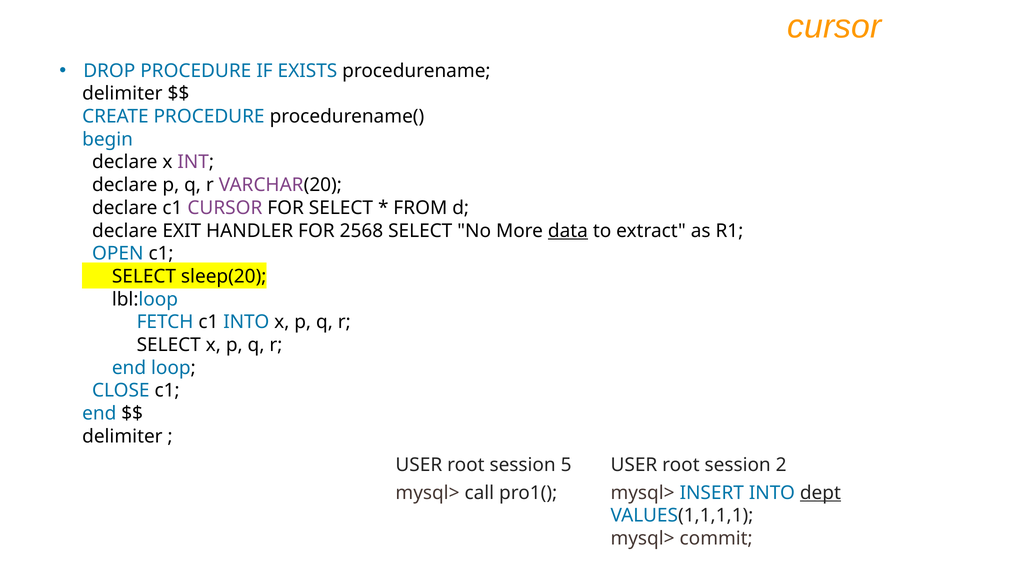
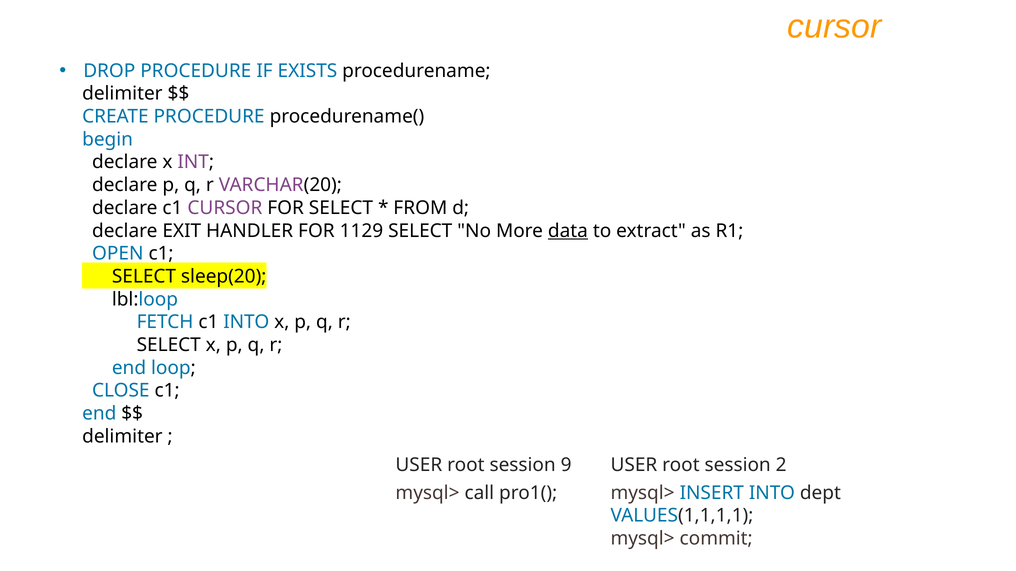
2568: 2568 -> 1129
5: 5 -> 9
dept underline: present -> none
